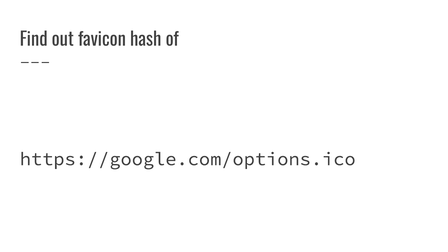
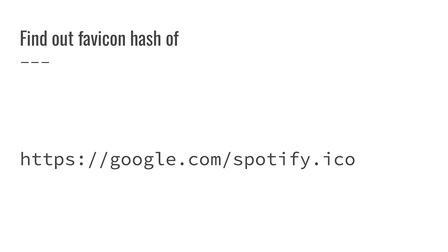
https://google.com/options.ico: https://google.com/options.ico -> https://google.com/spotify.ico
